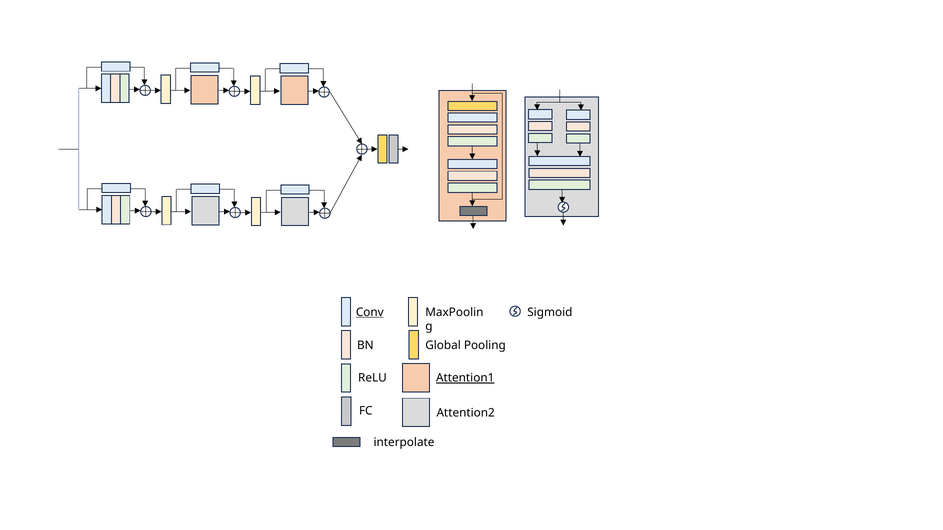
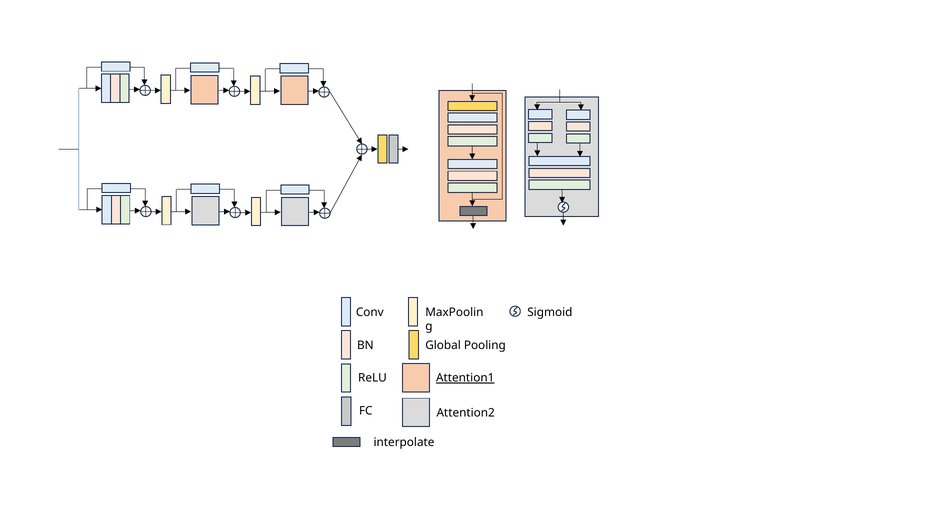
Conv underline: present -> none
